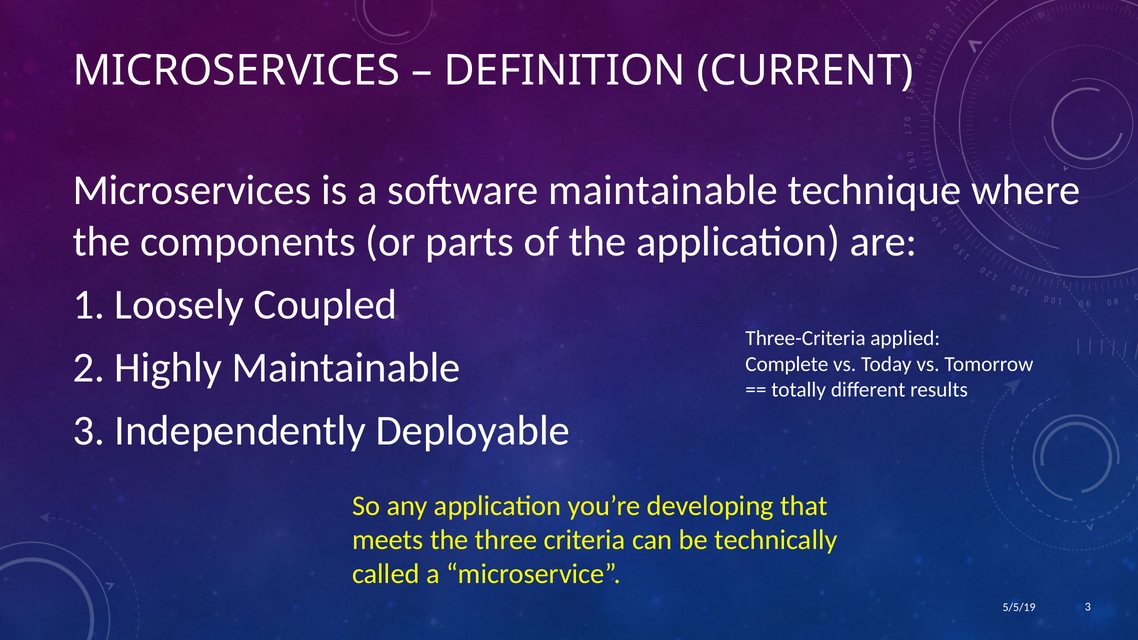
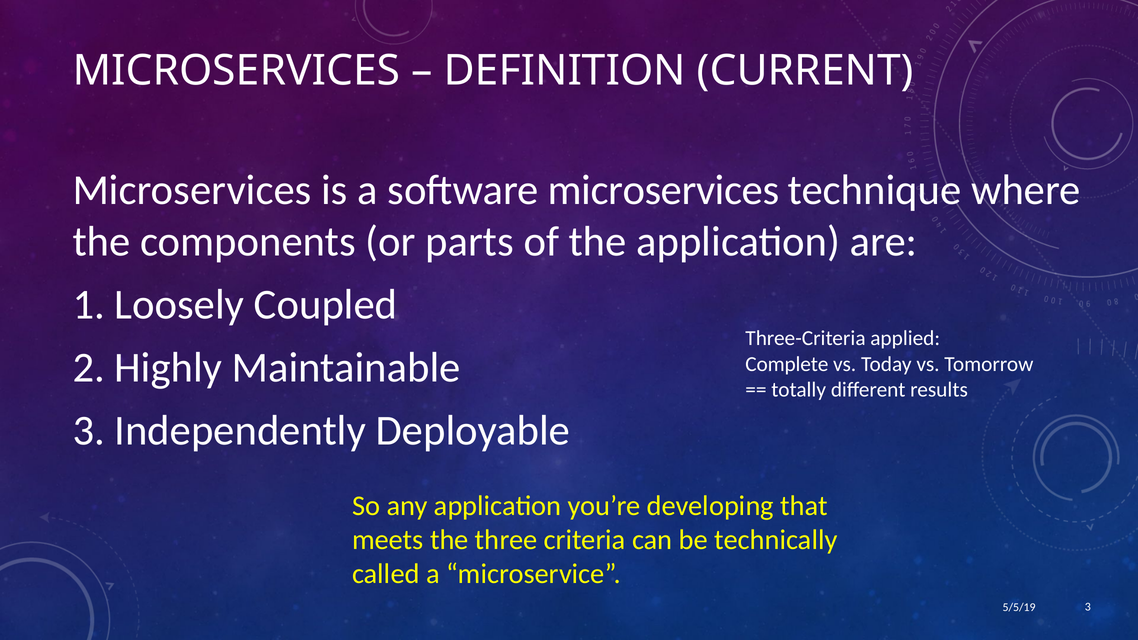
software maintainable: maintainable -> microservices
